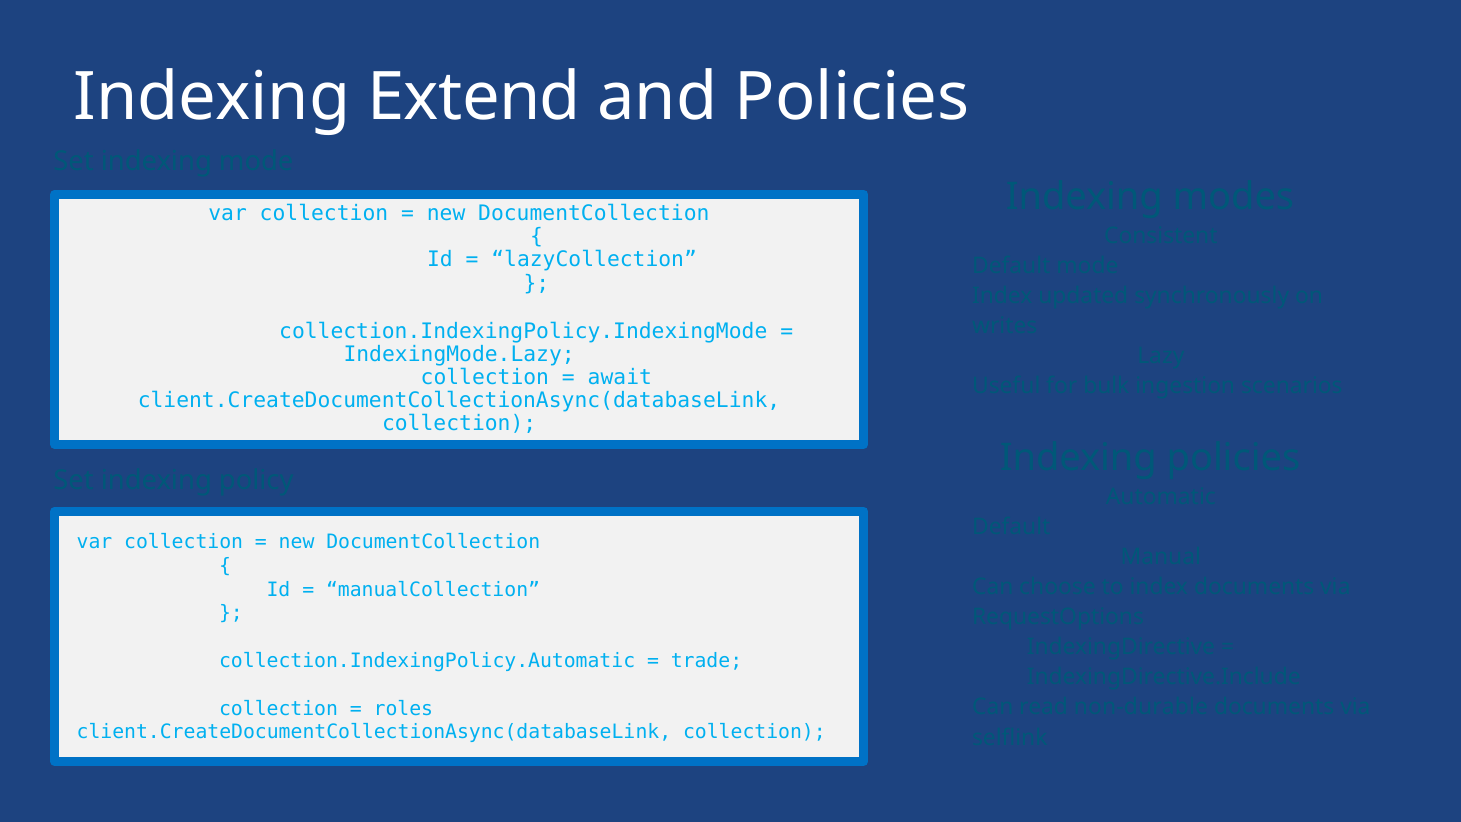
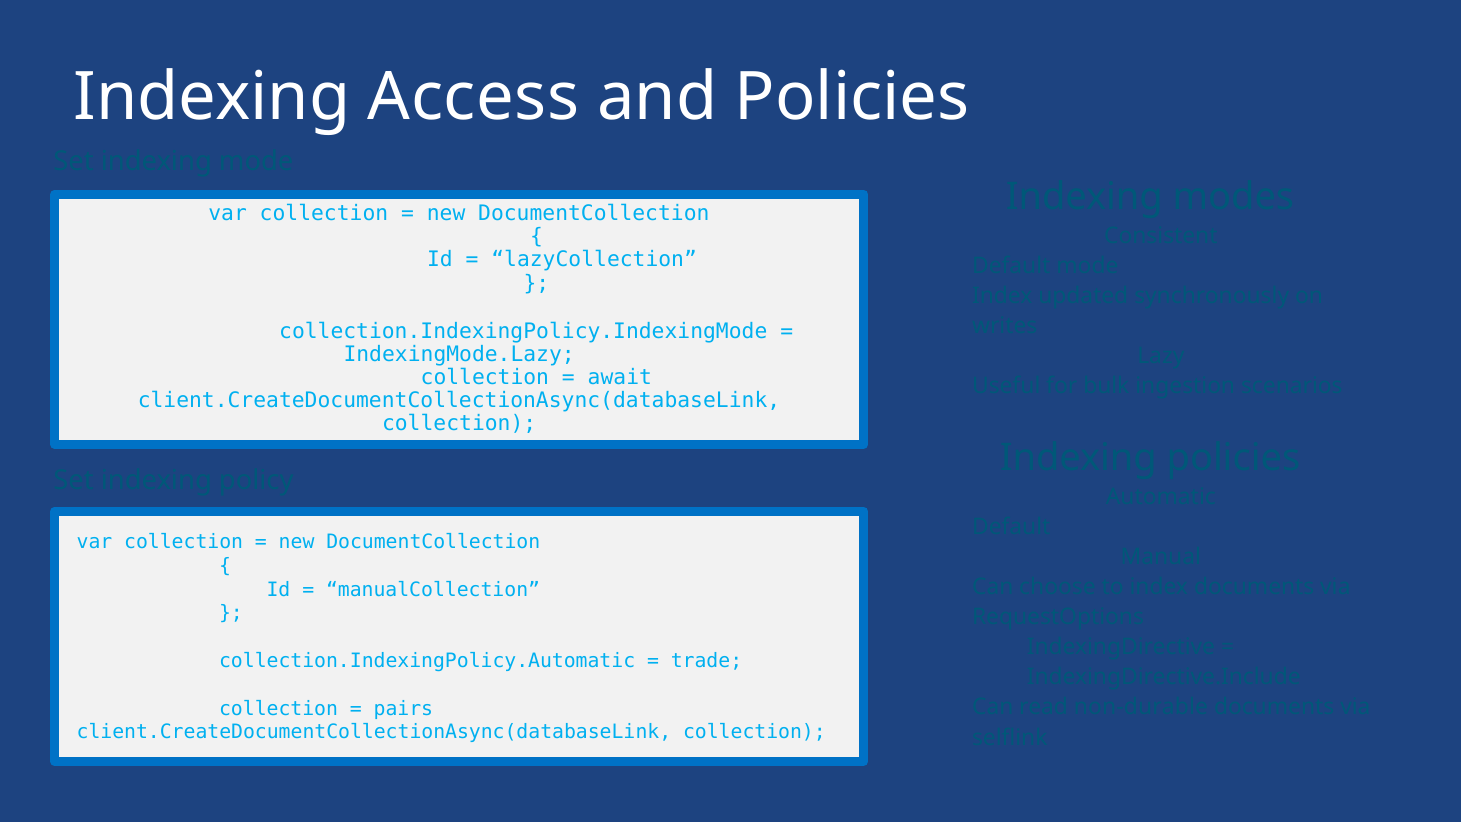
Extend: Extend -> Access
roles: roles -> pairs
